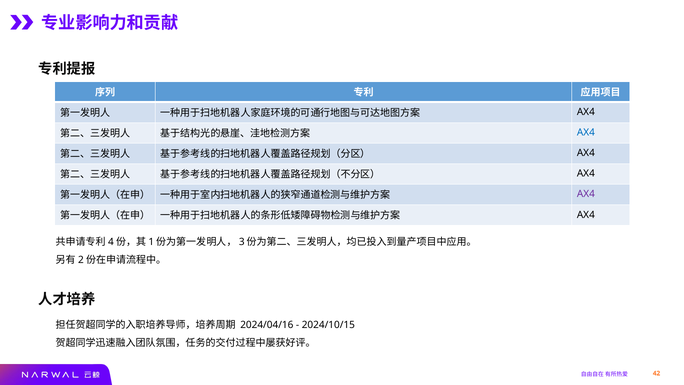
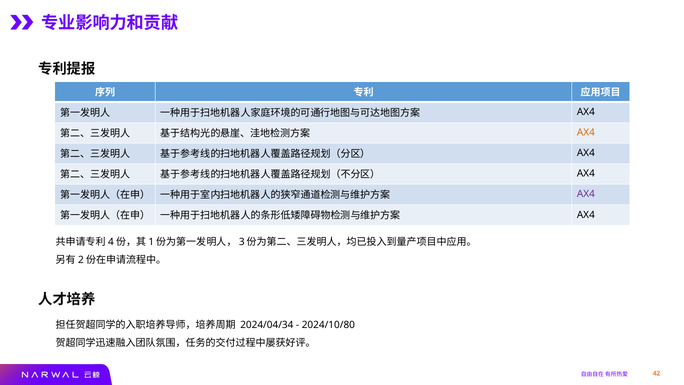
AX4 at (586, 132) colour: blue -> orange
2024/04/16: 2024/04/16 -> 2024/04/34
2024/10/15: 2024/10/15 -> 2024/10/80
